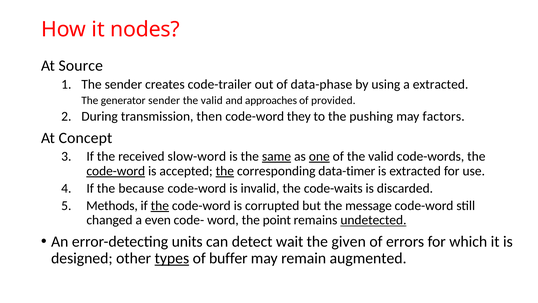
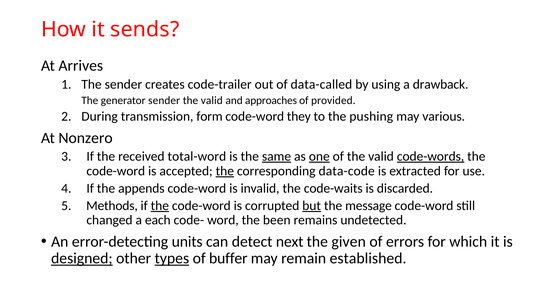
nodes: nodes -> sends
Source: Source -> Arrives
data-phase: data-phase -> data-called
a extracted: extracted -> drawback
then: then -> form
factors: factors -> various
Concept: Concept -> Nonzero
slow-word: slow-word -> total-word
code-words underline: none -> present
code-word at (116, 171) underline: present -> none
data-timer: data-timer -> data-code
because: because -> appends
but underline: none -> present
even: even -> each
point: point -> been
undetected underline: present -> none
wait: wait -> next
designed underline: none -> present
augmented: augmented -> established
